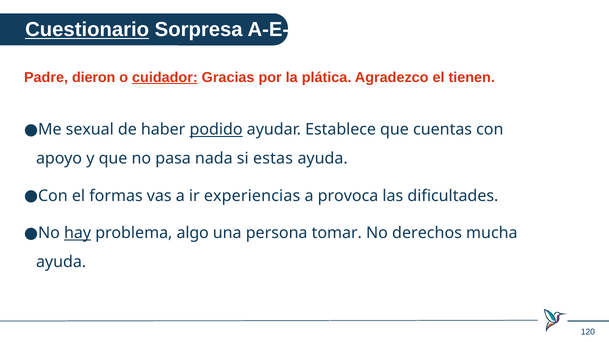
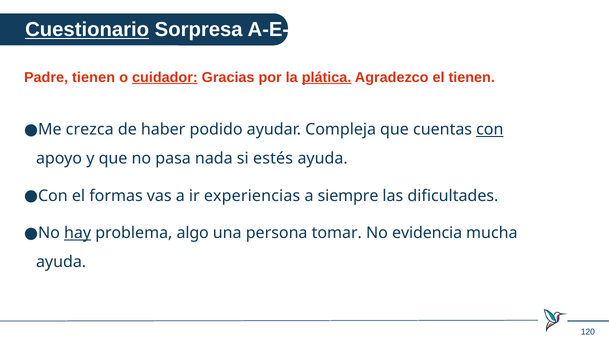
Padre dieron: dieron -> tienen
plática underline: none -> present
sexual: sexual -> crezca
podido underline: present -> none
Establece: Establece -> Compleja
con at (490, 130) underline: none -> present
estas: estas -> estés
provoca: provoca -> siempre
derechos: derechos -> evidencia
